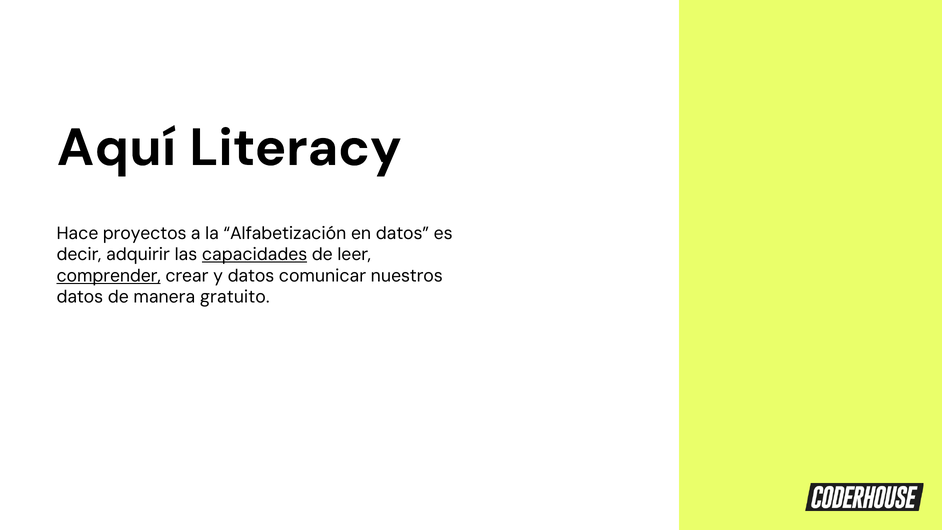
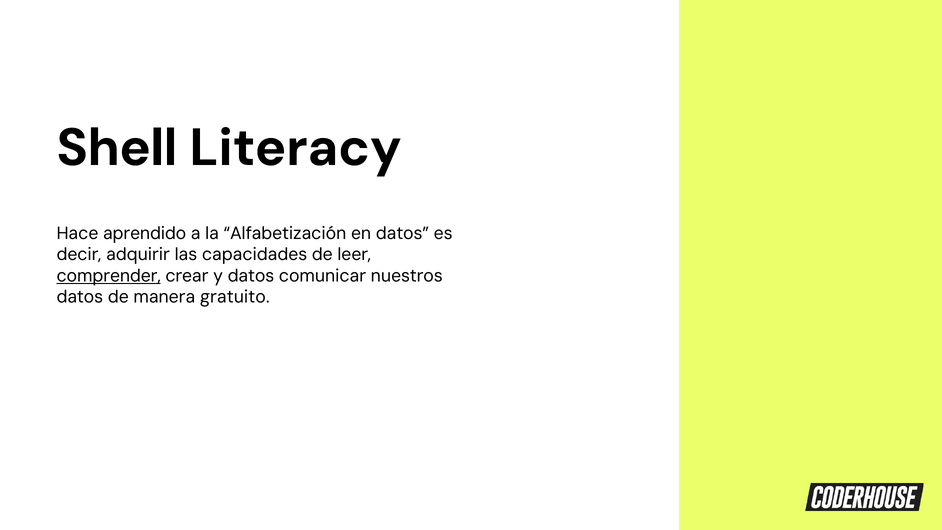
Aquí: Aquí -> Shell
proyectos: proyectos -> aprendido
capacidades underline: present -> none
